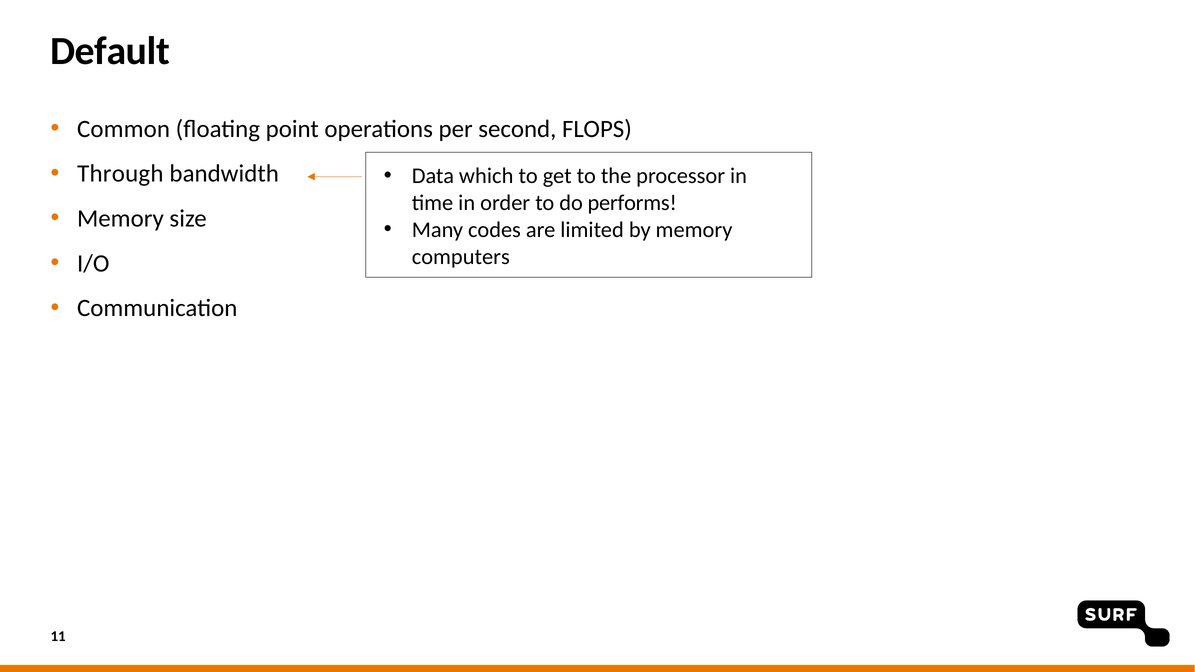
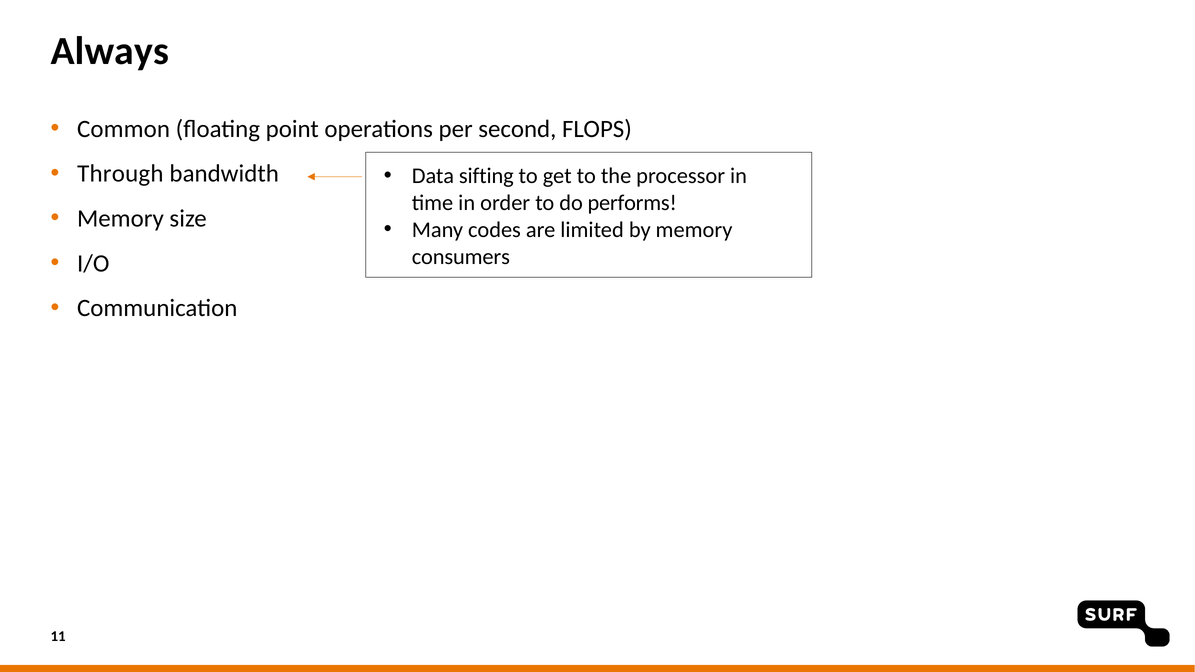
Default: Default -> Always
which: which -> sifting
computers: computers -> consumers
